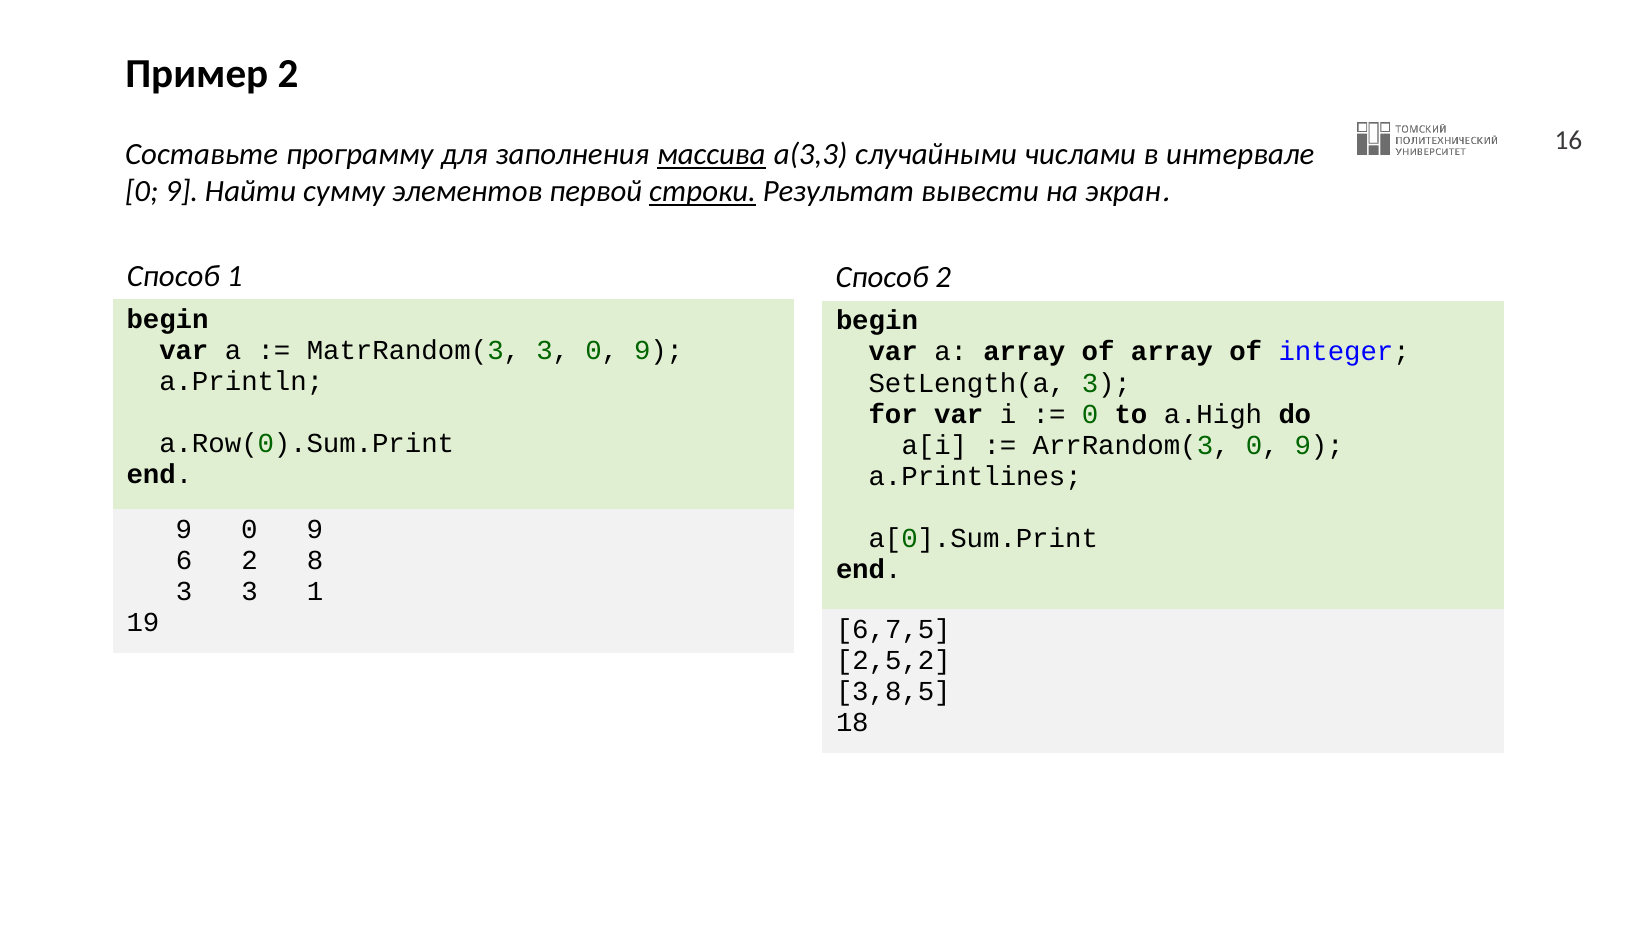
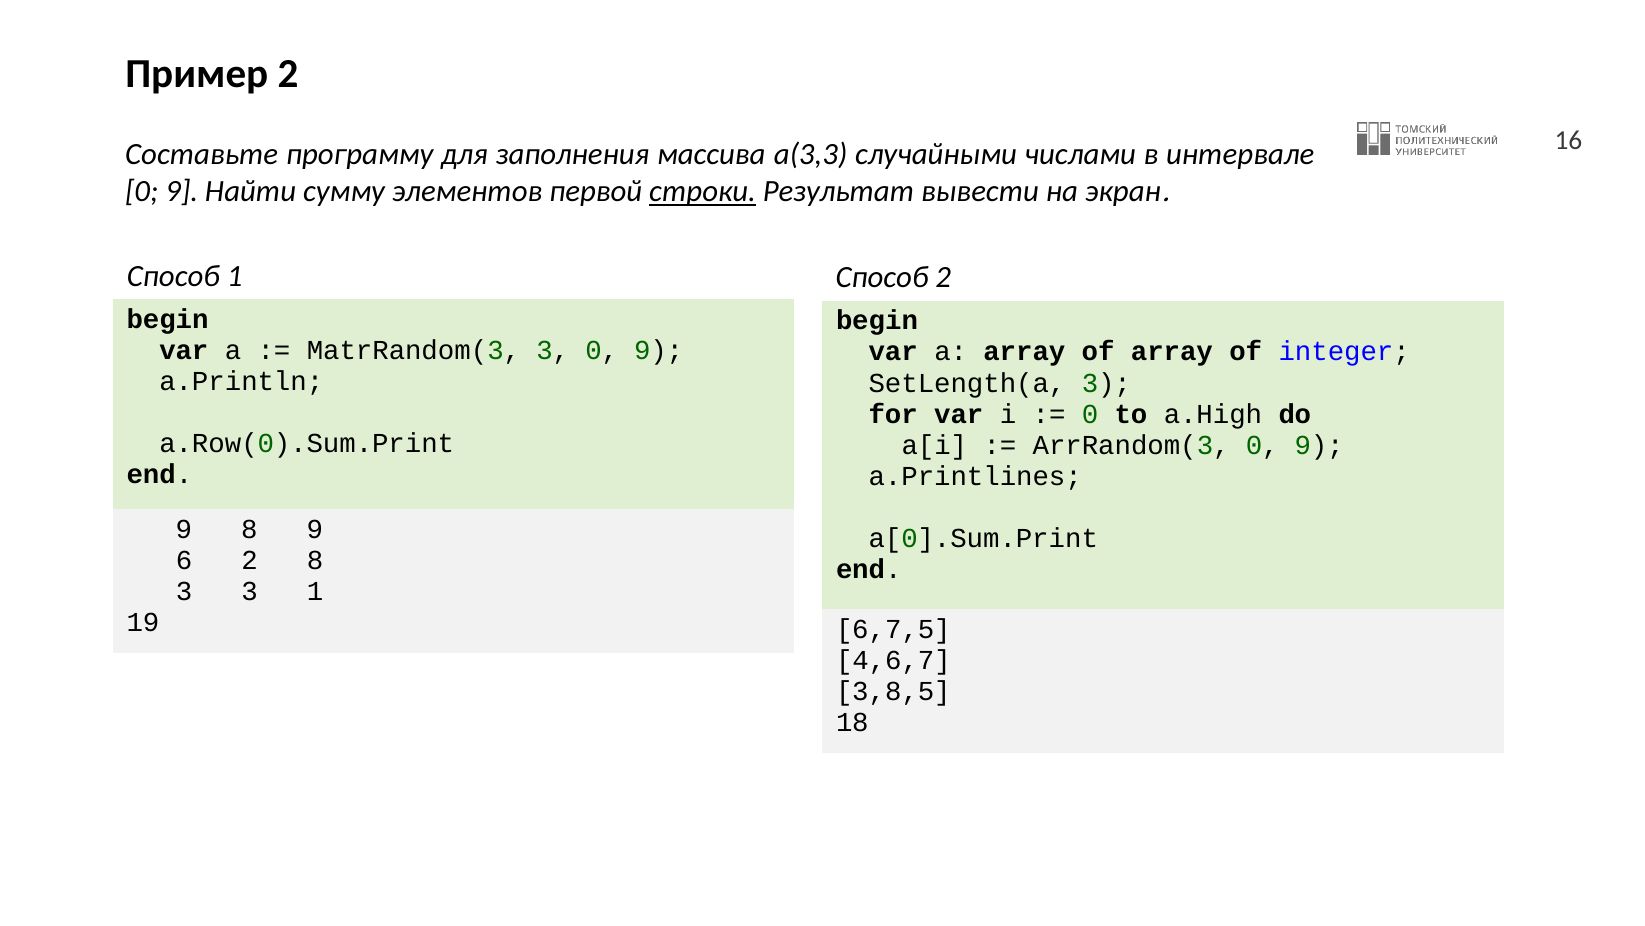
массива underline: present -> none
9 0: 0 -> 8
2,5,2: 2,5,2 -> 4,6,7
